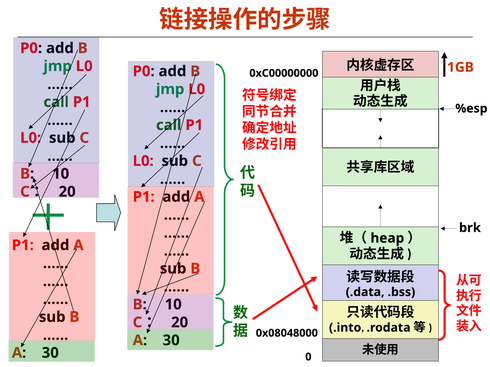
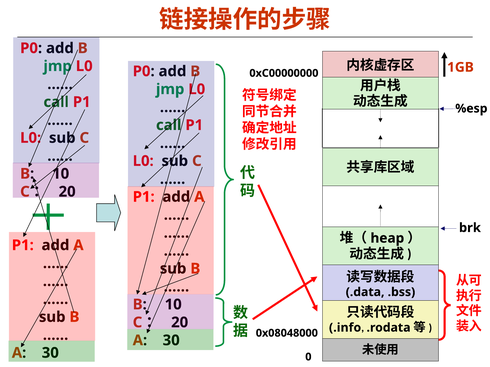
.into: .into -> .info
